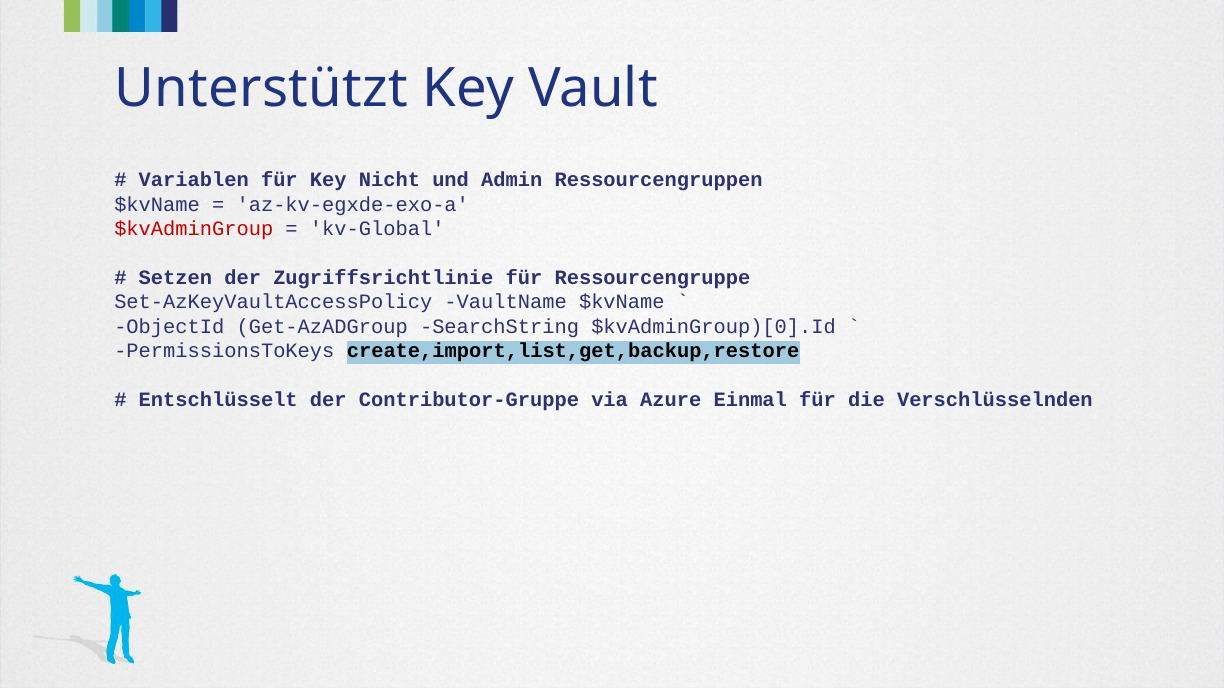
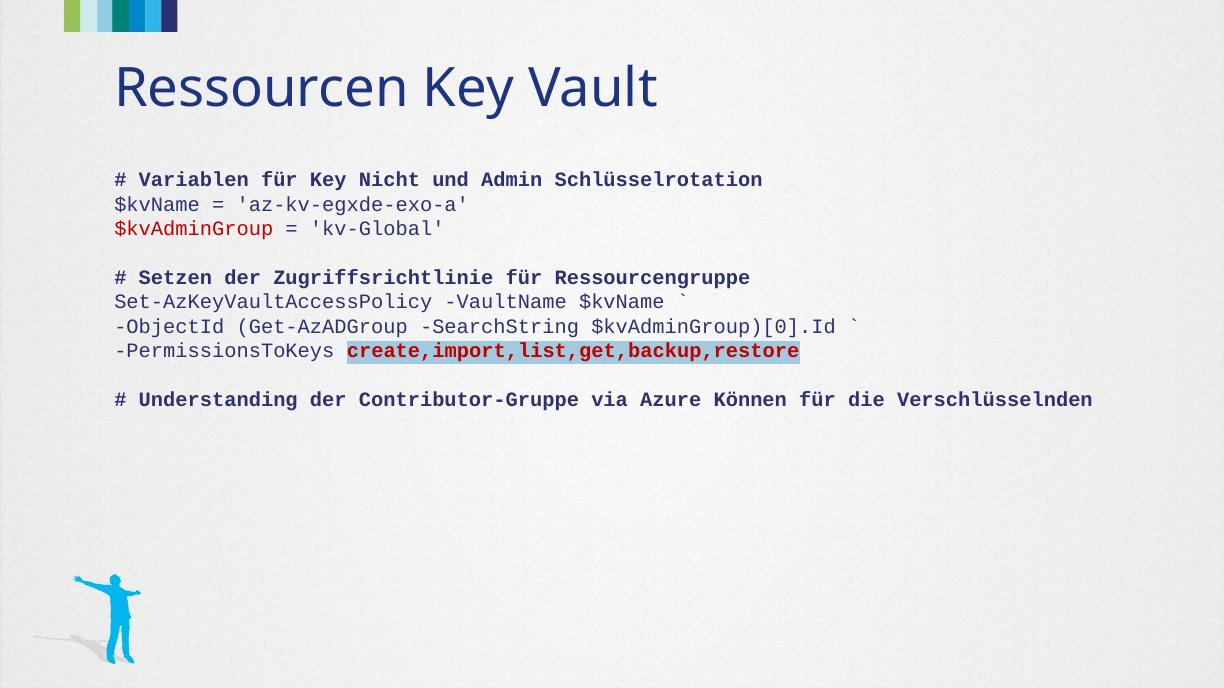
Unterstützt: Unterstützt -> Ressourcen
Ressourcengruppen: Ressourcengruppen -> Schlüsselrotation
create,import,list,get,backup,restore colour: black -> red
Entschlüsselt: Entschlüsselt -> Understanding
Einmal: Einmal -> Können
